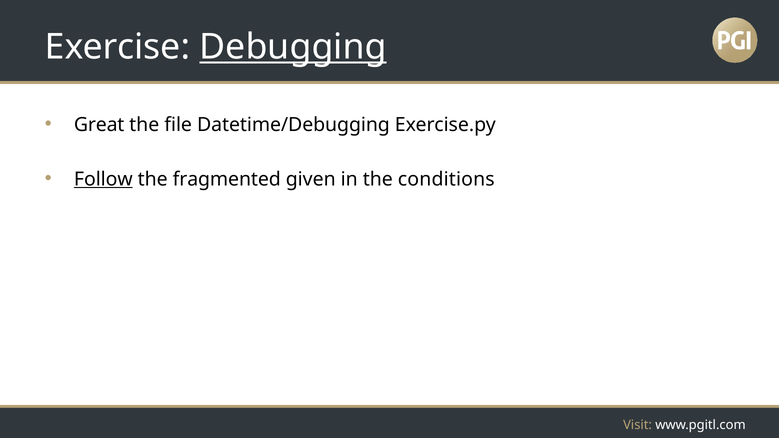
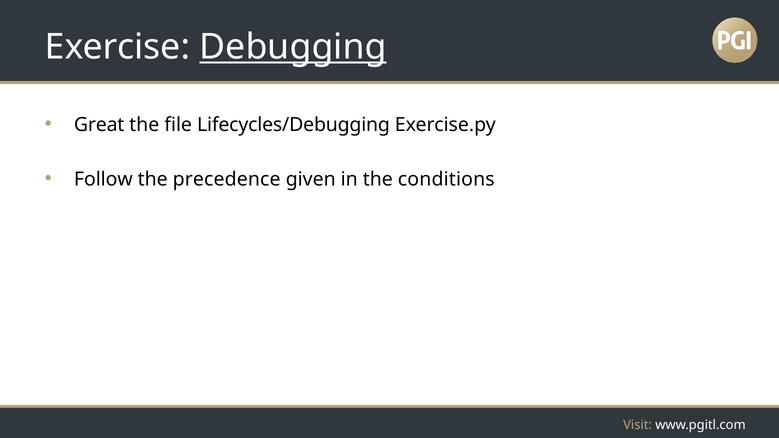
Datetime/Debugging: Datetime/Debugging -> Lifecycles/Debugging
Follow underline: present -> none
fragmented: fragmented -> precedence
